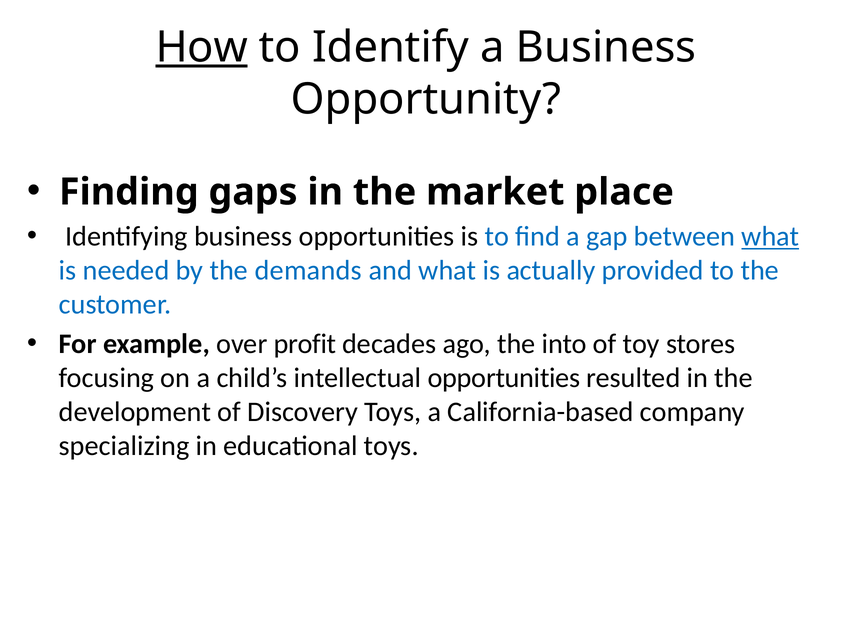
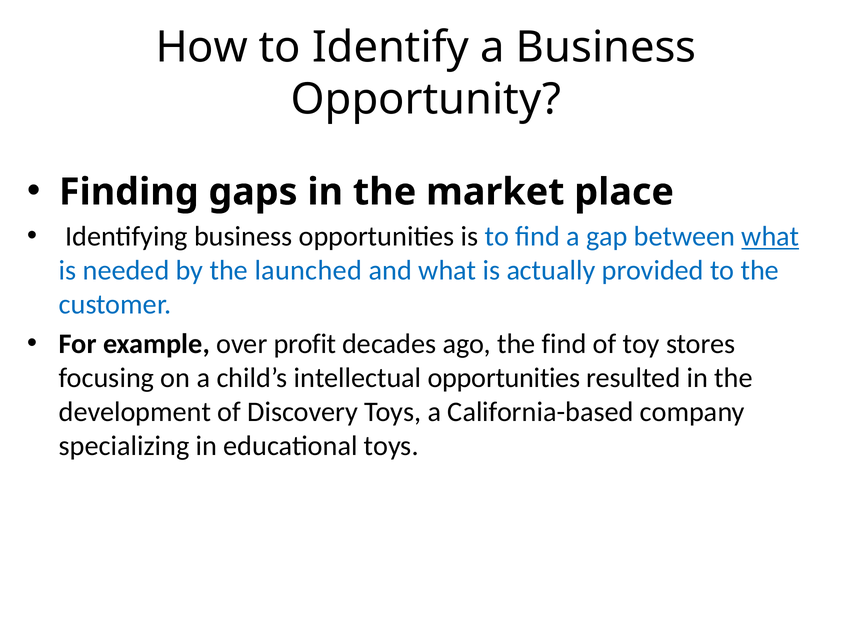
How underline: present -> none
demands: demands -> launched
the into: into -> find
